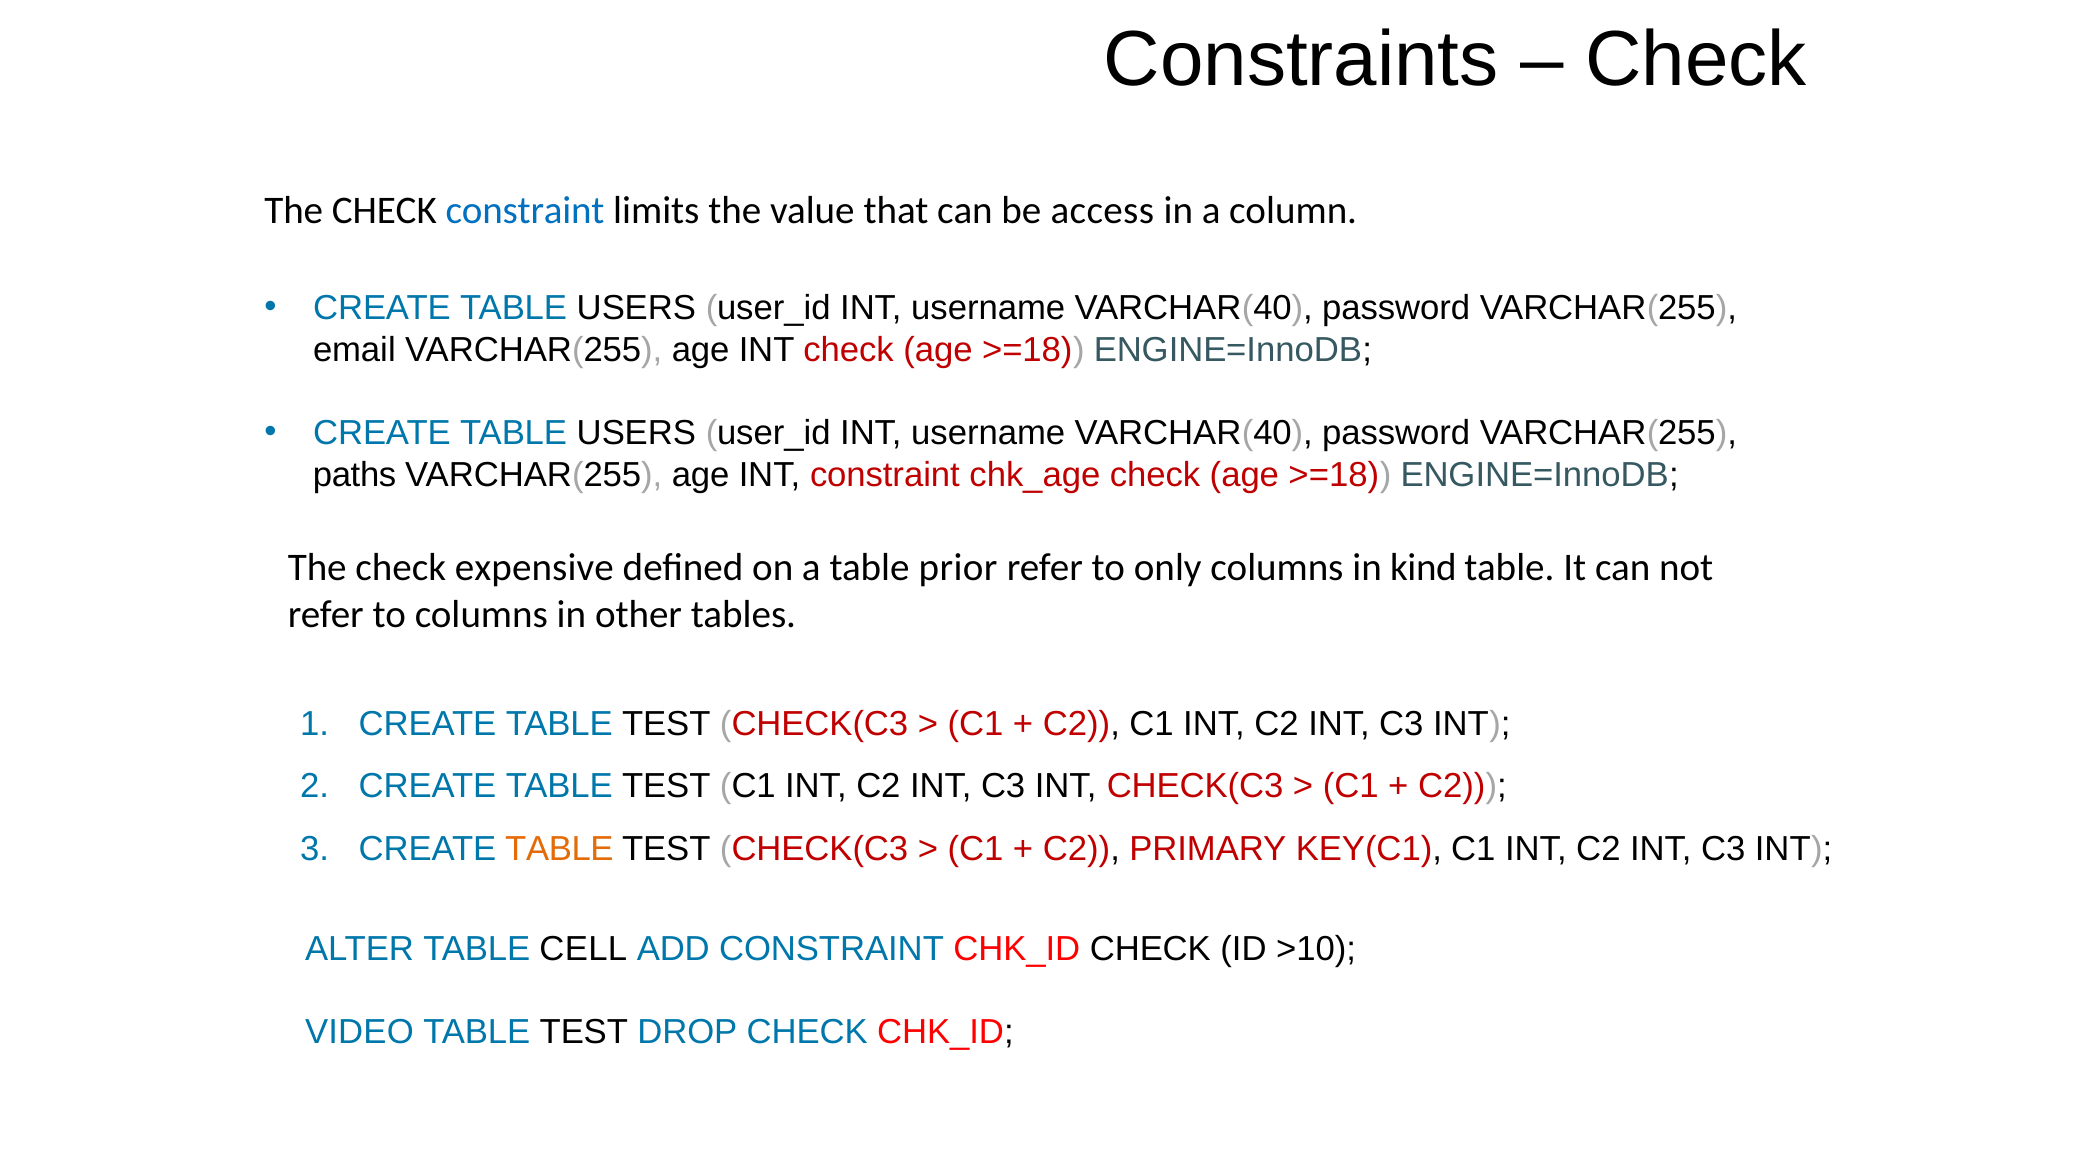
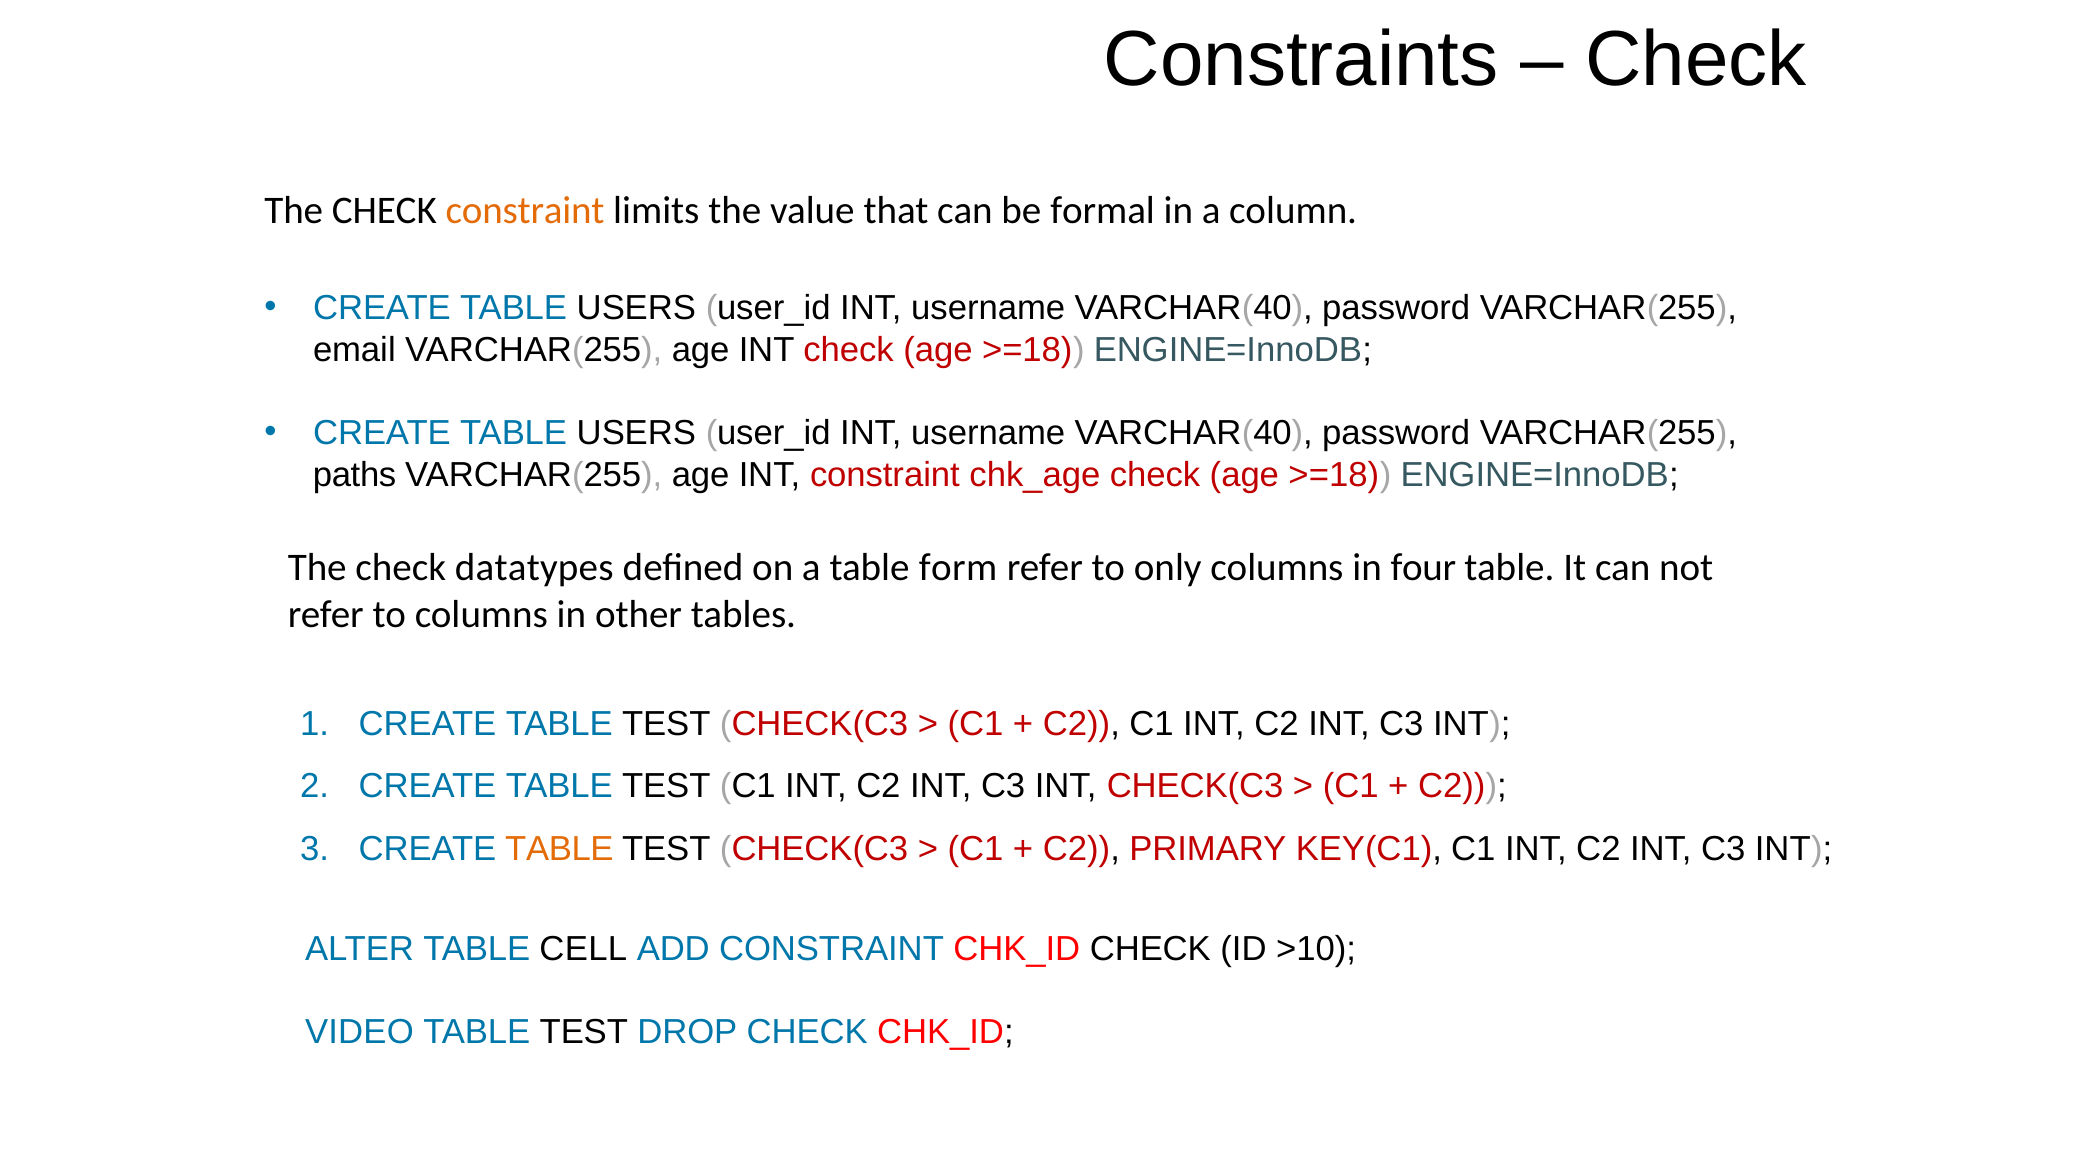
constraint at (525, 210) colour: blue -> orange
access: access -> formal
expensive: expensive -> datatypes
prior: prior -> form
kind: kind -> four
